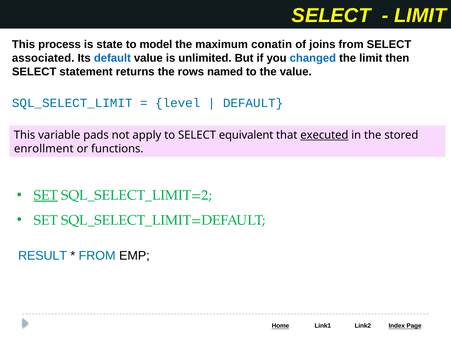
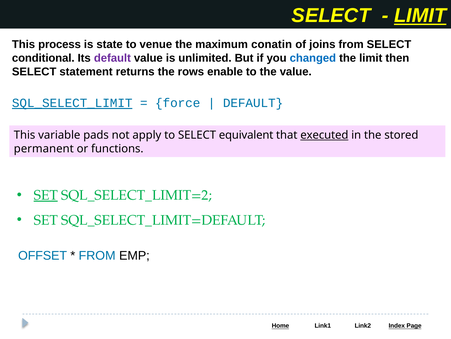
LIMIT at (420, 16) underline: none -> present
model: model -> venue
associated: associated -> conditional
default at (112, 58) colour: blue -> purple
named: named -> enable
SQL_SELECT_LIMIT underline: none -> present
level: level -> force
enrollment: enrollment -> permanent
RESULT: RESULT -> OFFSET
